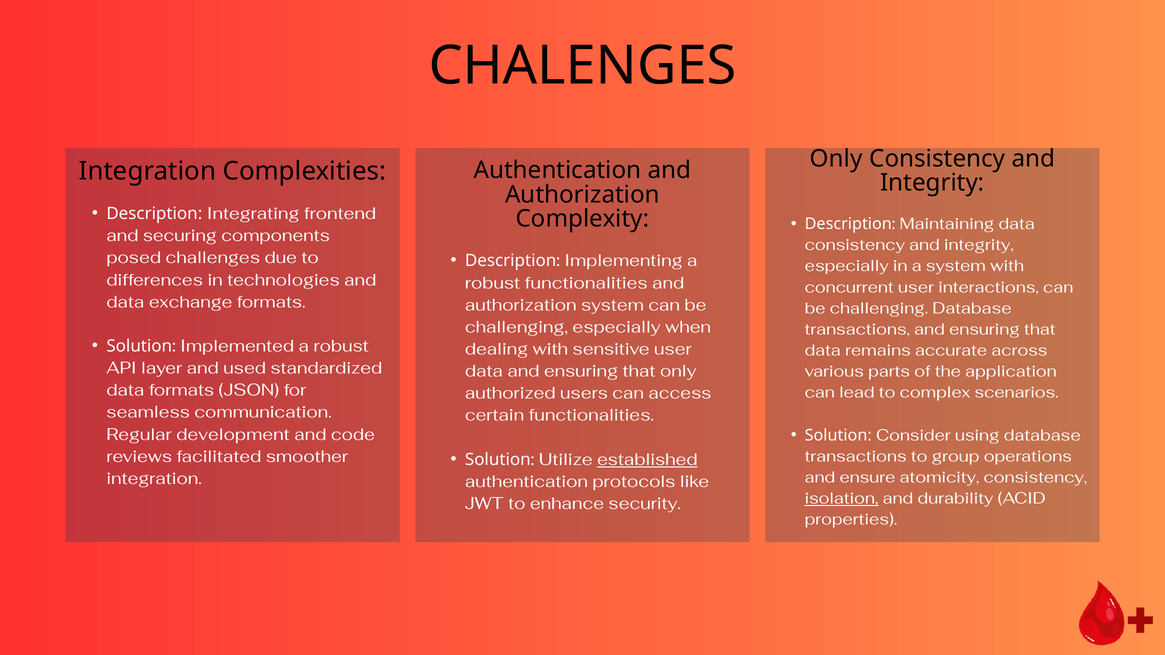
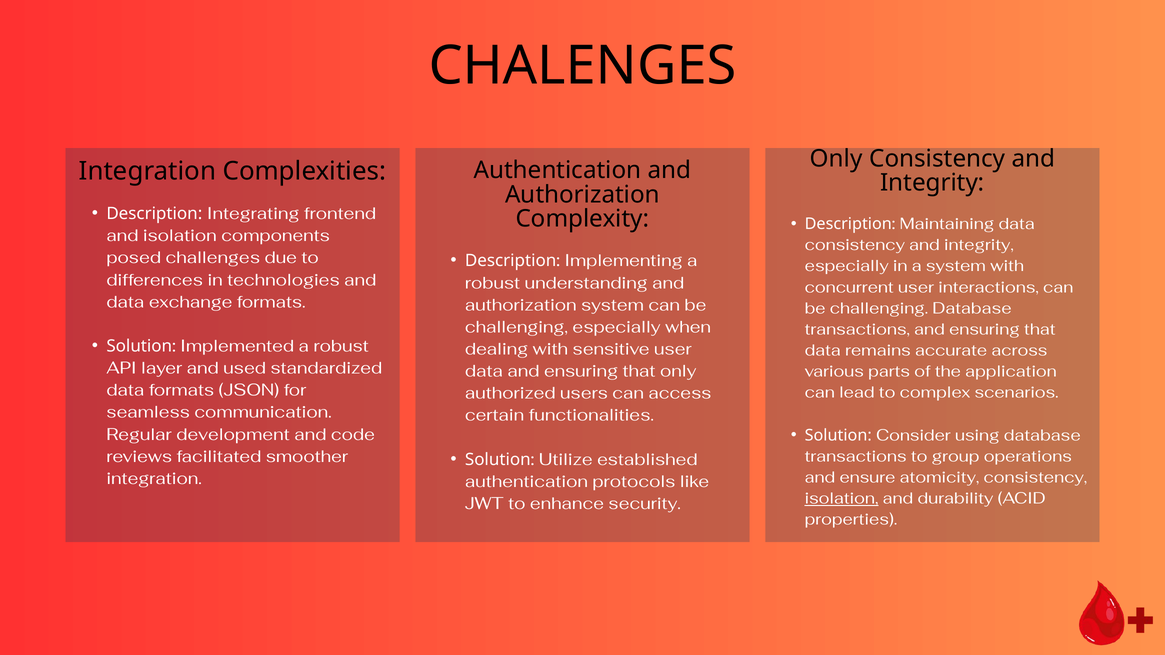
and securing: securing -> isolation
robust functionalities: functionalities -> understanding
established underline: present -> none
